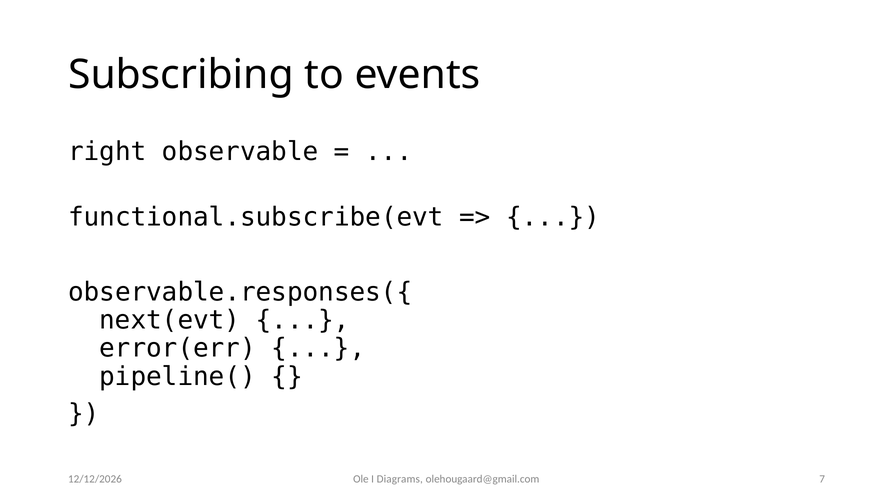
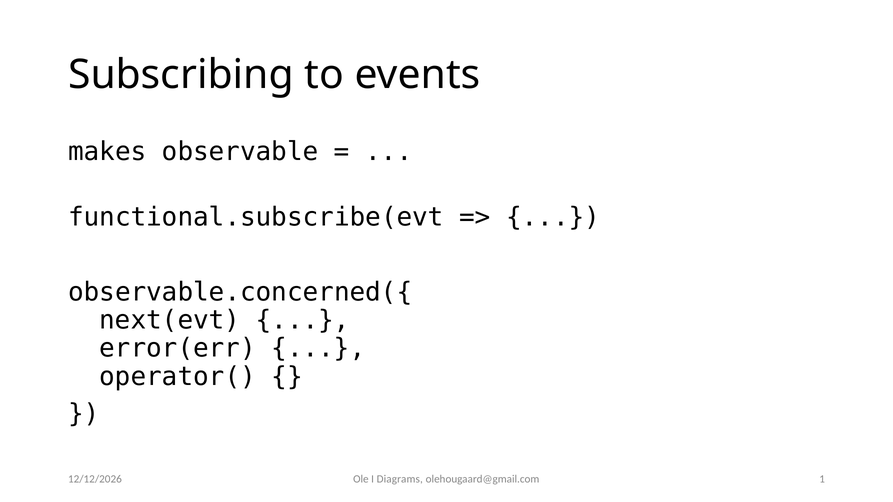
right: right -> makes
observable.responses({: observable.responses({ -> observable.concerned({
pipeline(: pipeline( -> operator(
7: 7 -> 1
